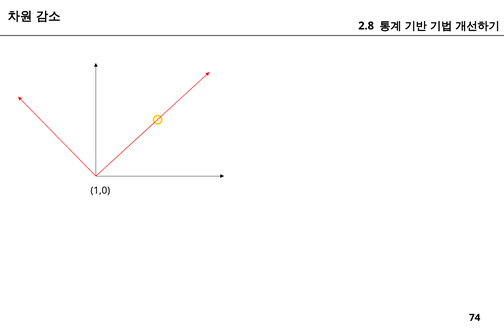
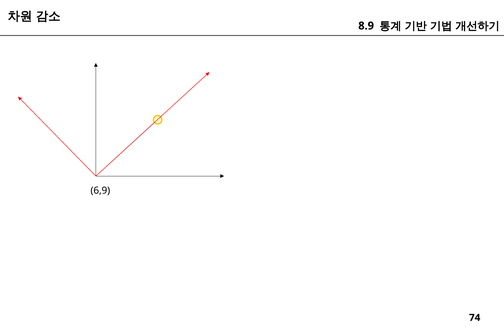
2.8: 2.8 -> 8.9
1,0: 1,0 -> 6,9
